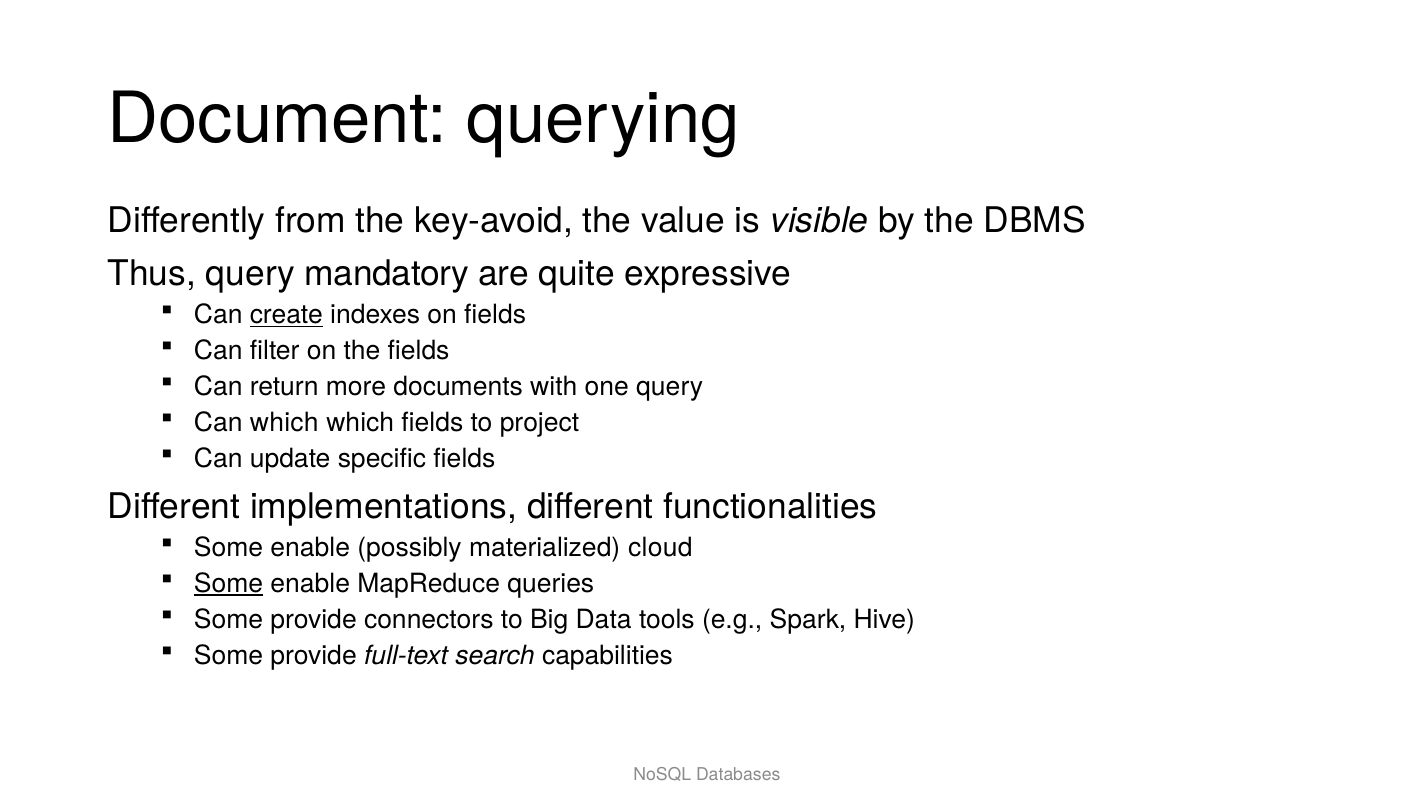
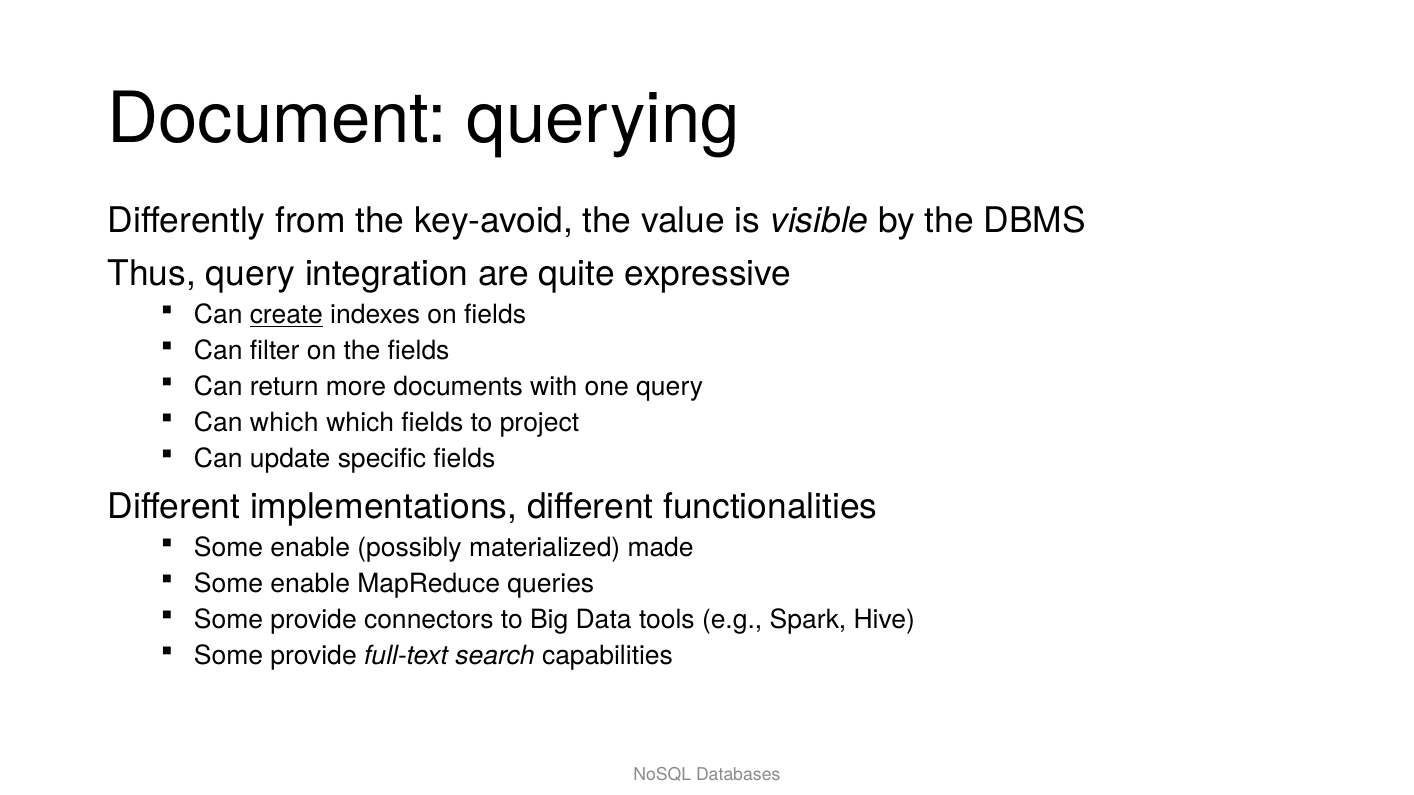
mandatory: mandatory -> integration
cloud: cloud -> made
Some at (229, 584) underline: present -> none
